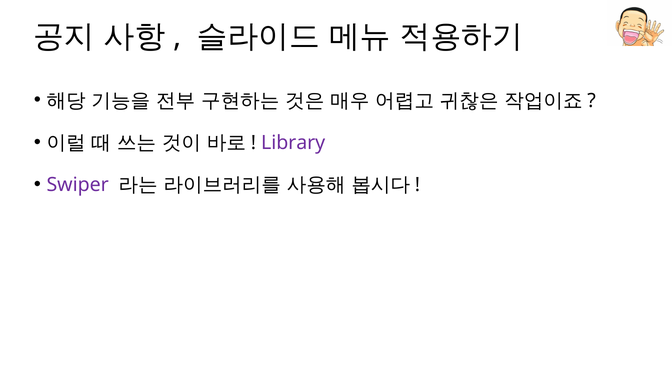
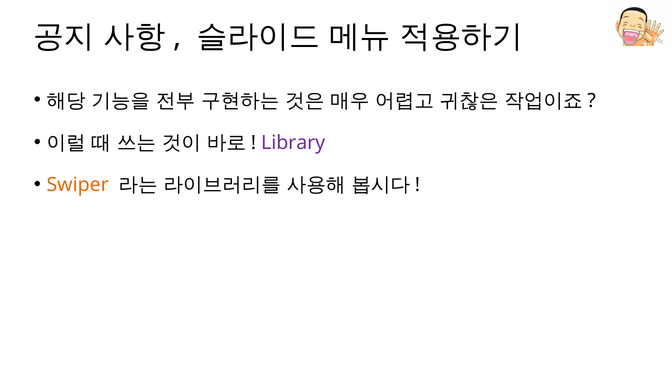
Swiper colour: purple -> orange
